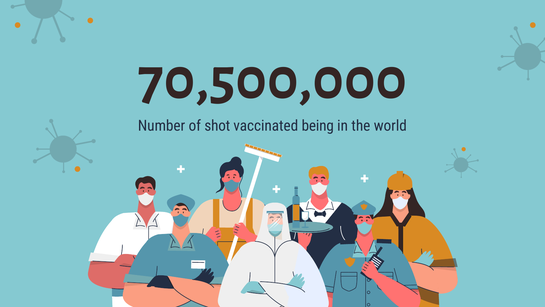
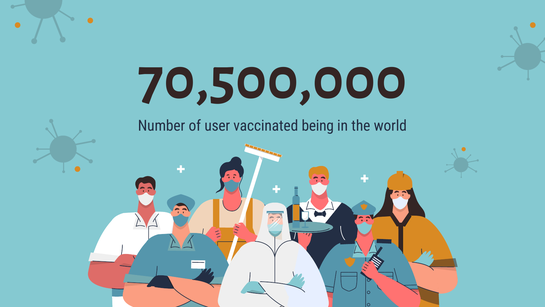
shot: shot -> user
